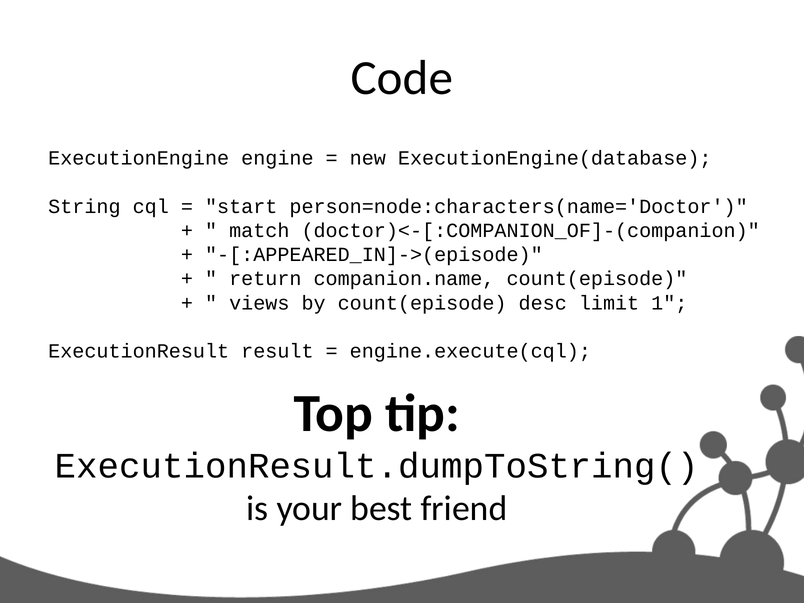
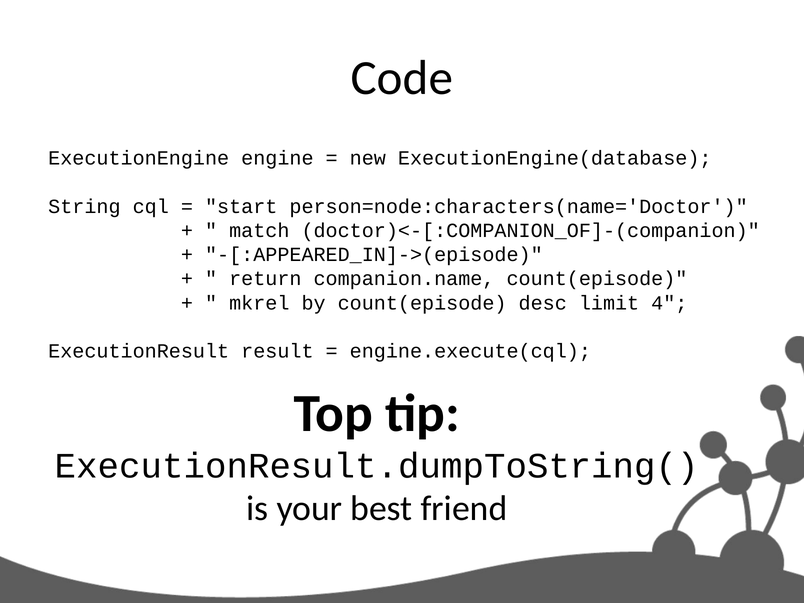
views: views -> mkrel
1: 1 -> 4
